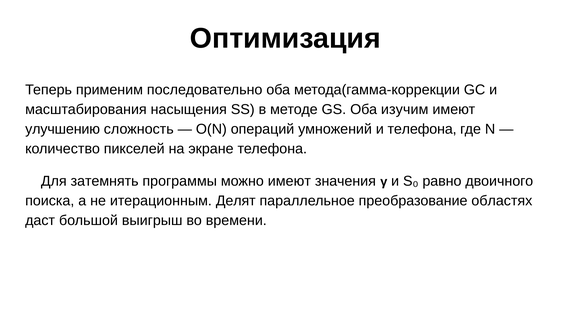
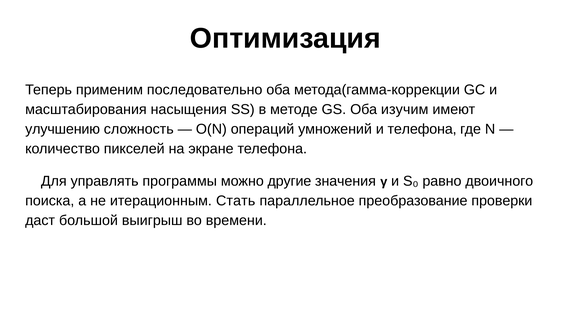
затемнять: затемнять -> управлять
можно имеют: имеют -> другие
Делят: Делят -> Стать
областях: областях -> проверки
